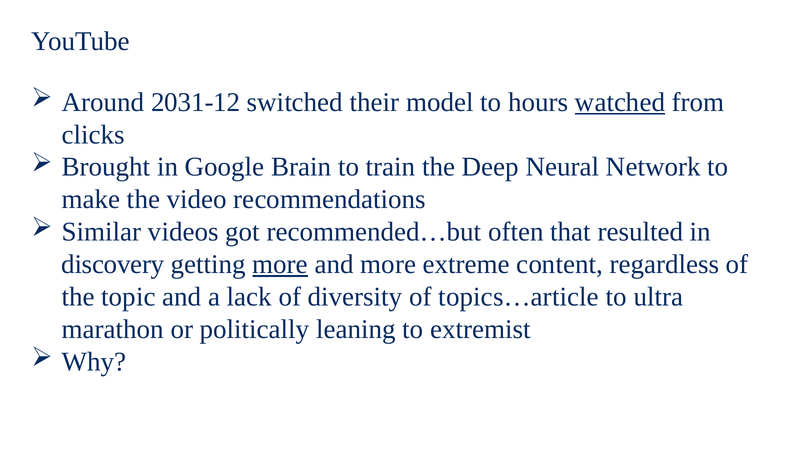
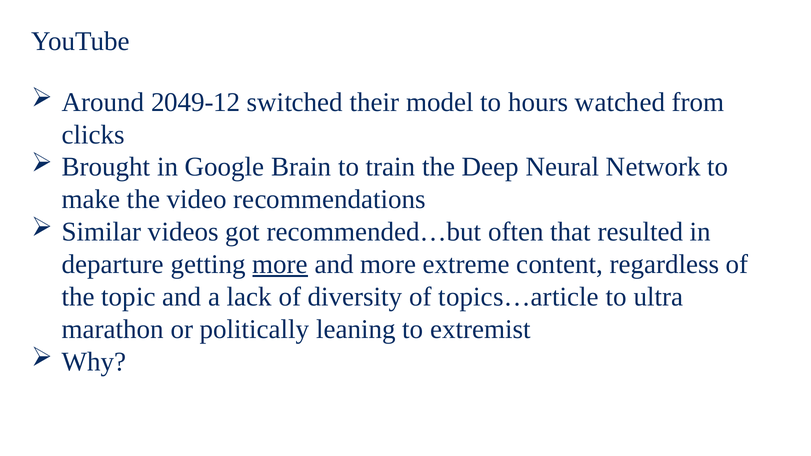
2031-12: 2031-12 -> 2049-12
watched underline: present -> none
discovery: discovery -> departure
